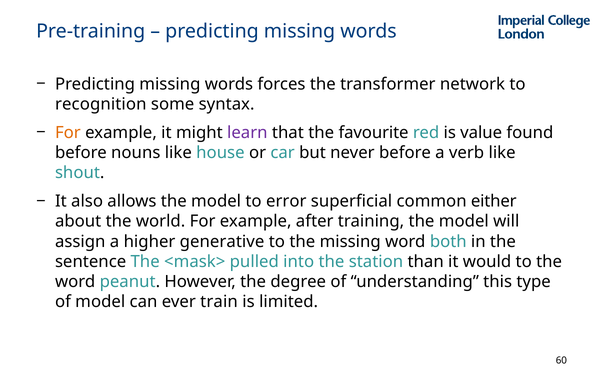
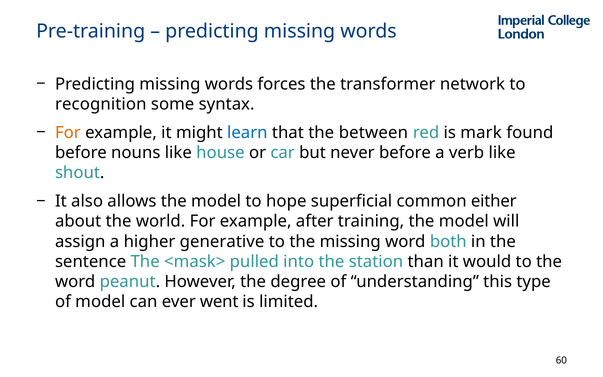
learn colour: purple -> blue
favourite: favourite -> between
value: value -> mark
error: error -> hope
train: train -> went
